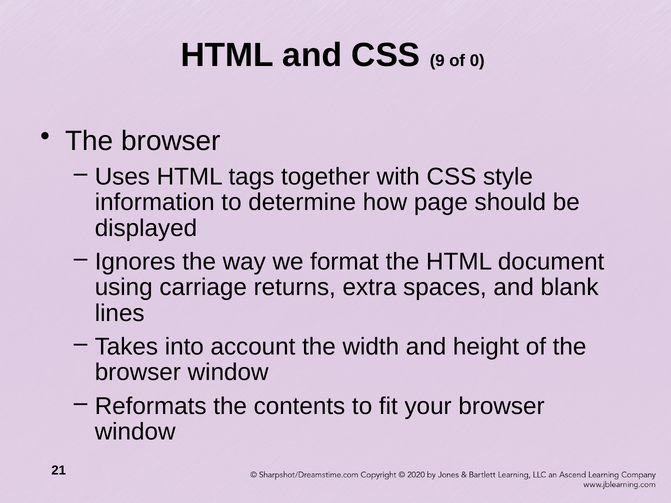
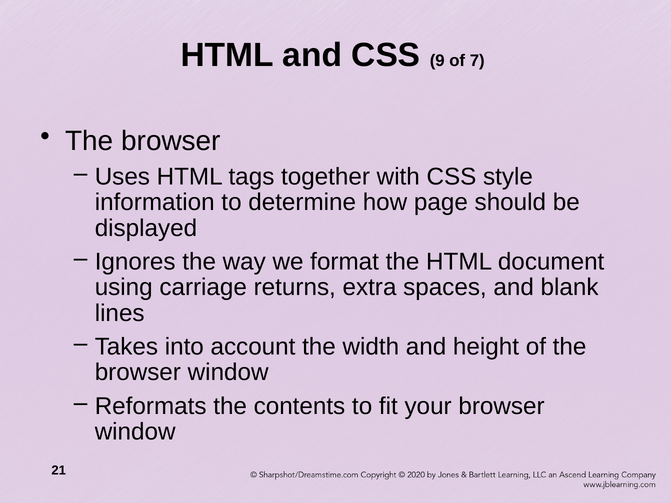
0: 0 -> 7
